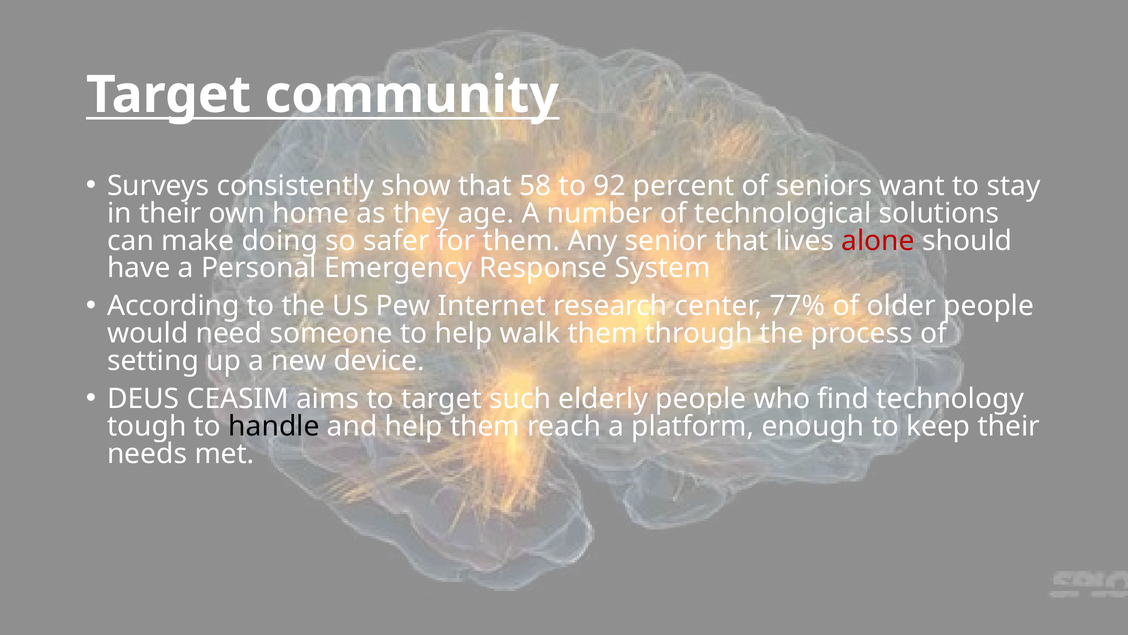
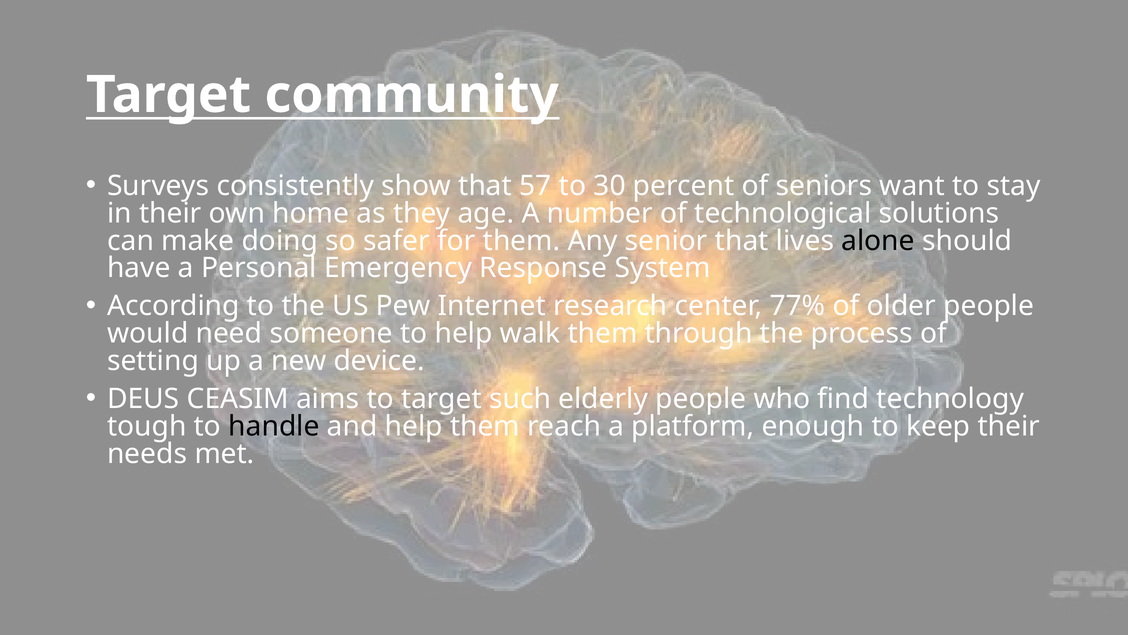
58: 58 -> 57
92: 92 -> 30
alone colour: red -> black
